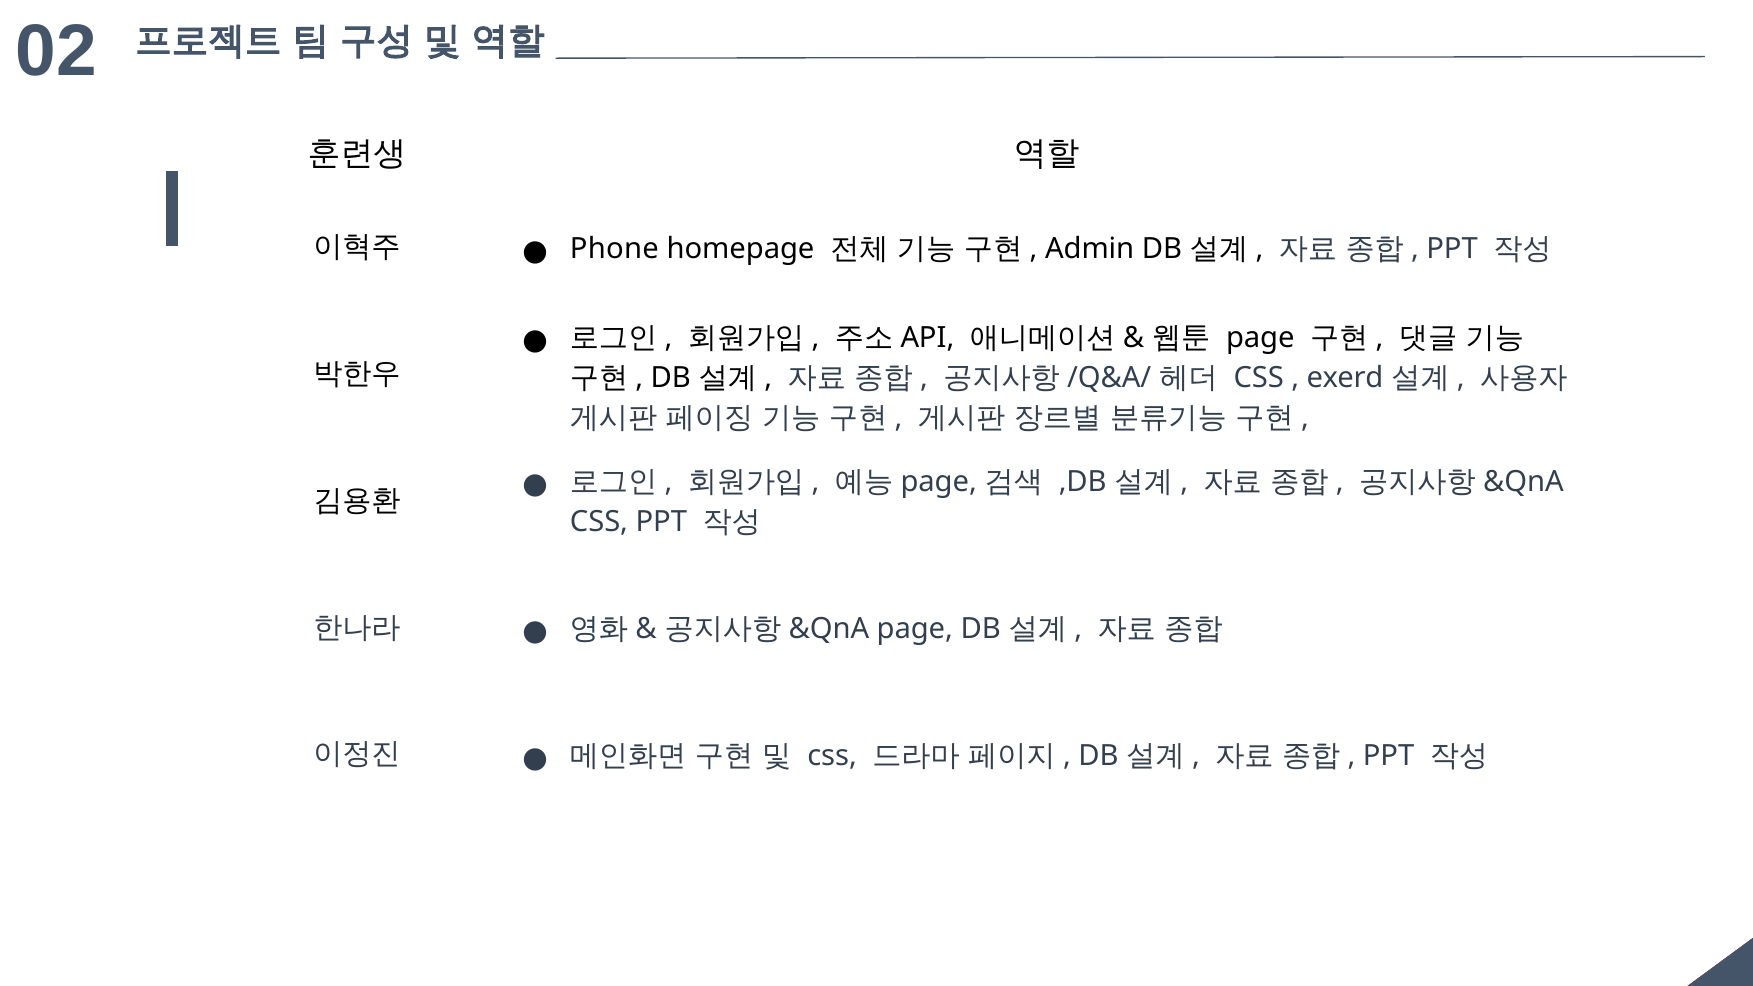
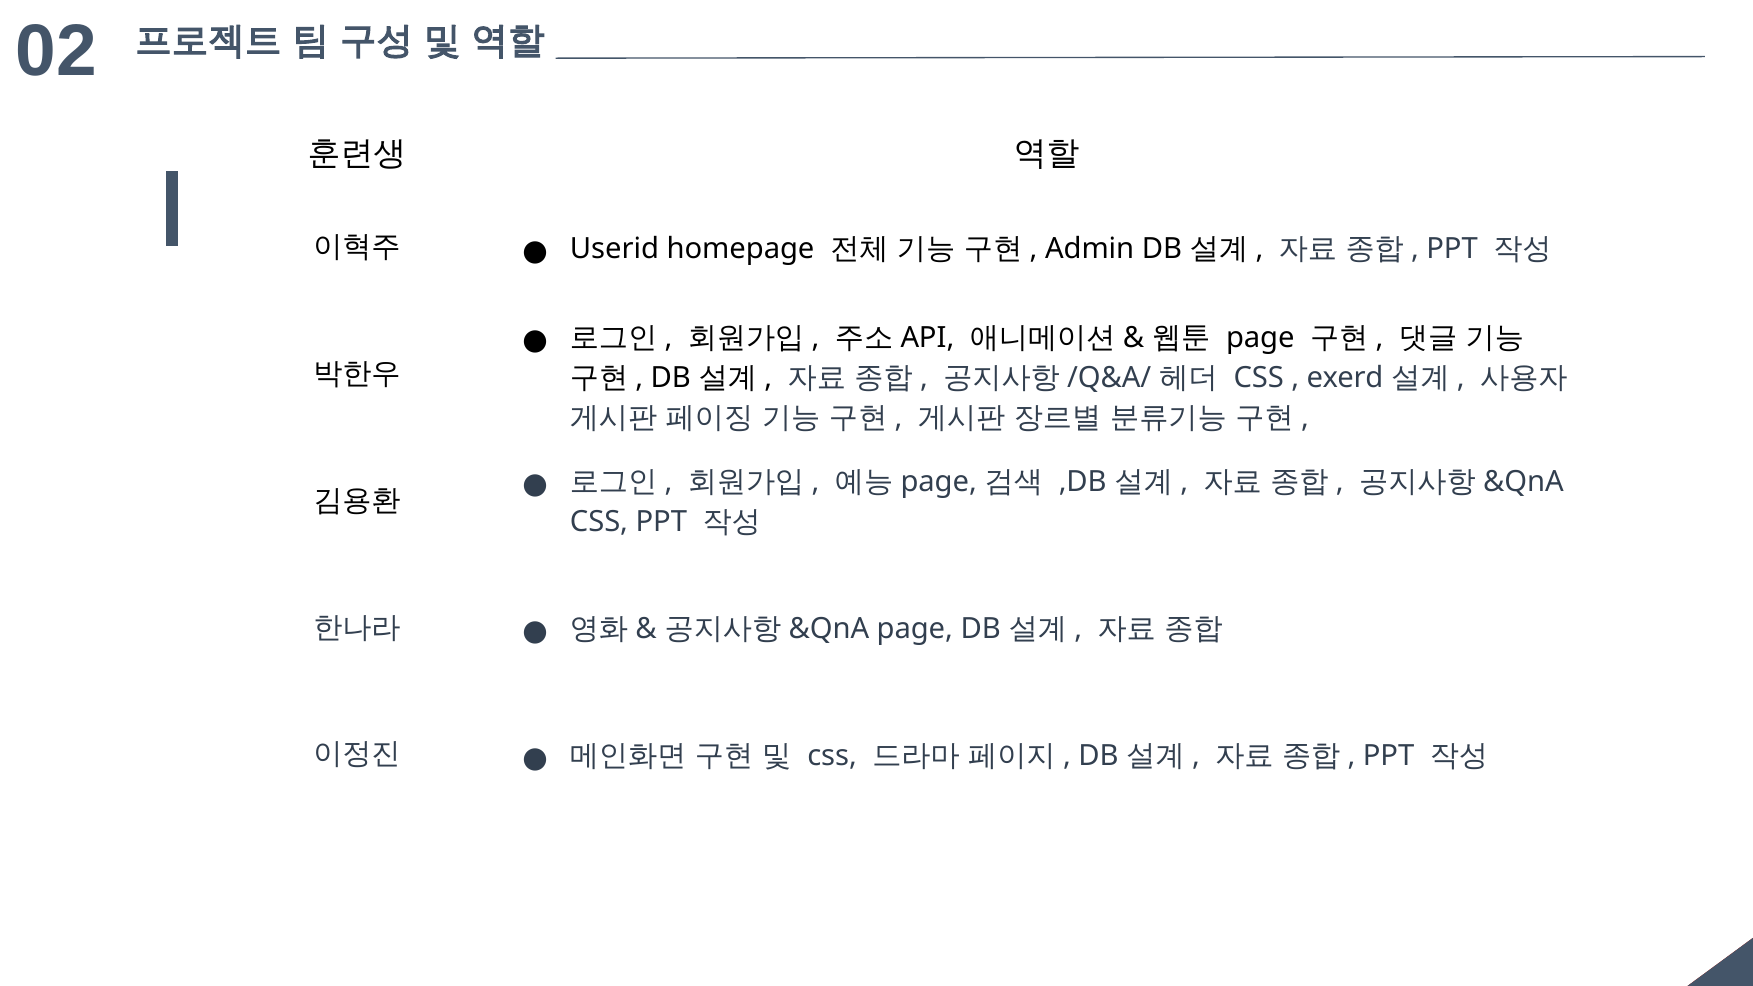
Phone: Phone -> Userid
